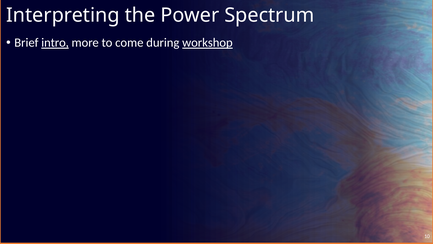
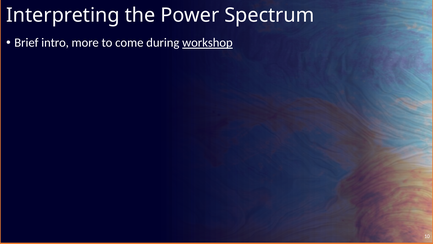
intro underline: present -> none
